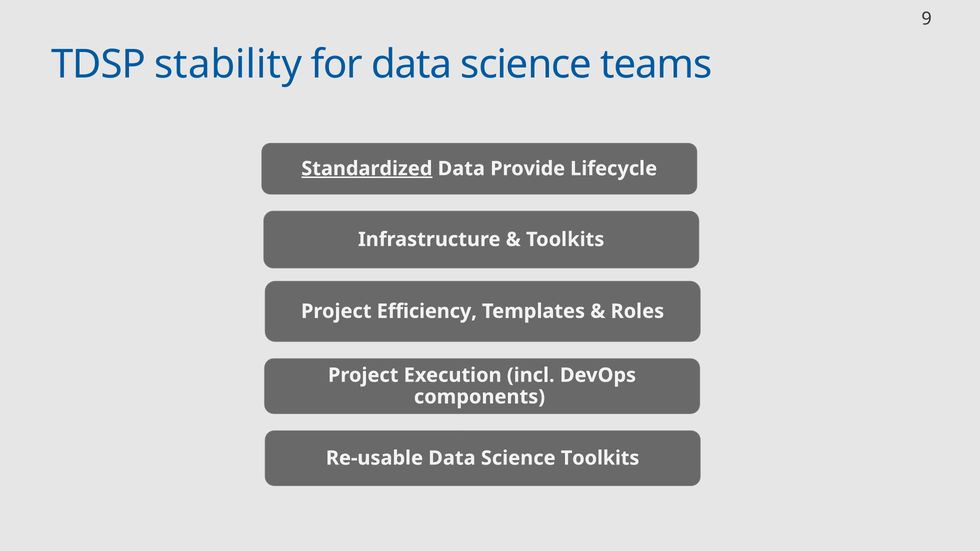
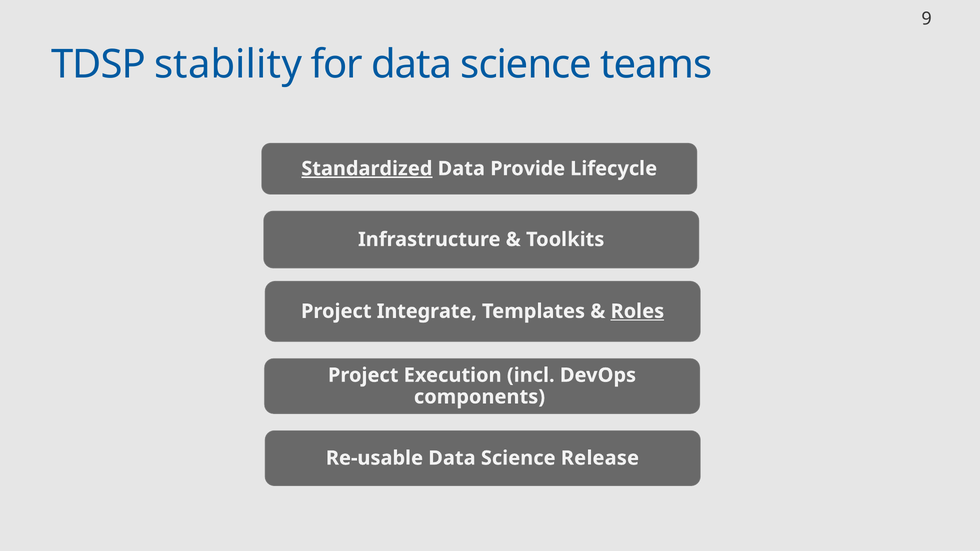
Efficiency: Efficiency -> Integrate
Roles underline: none -> present
Science Toolkits: Toolkits -> Release
